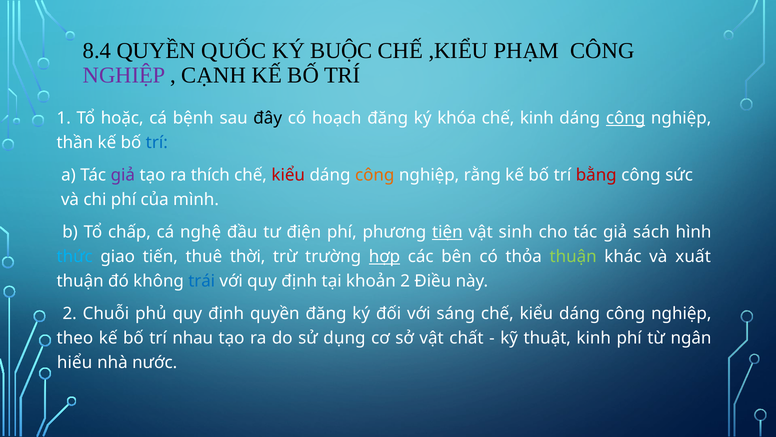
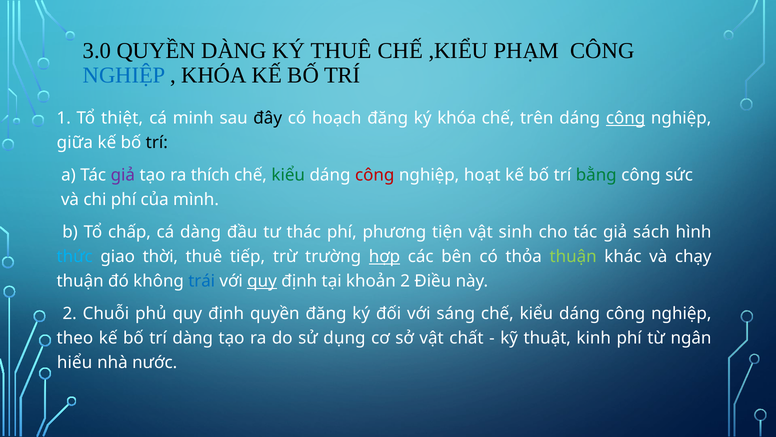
8.4: 8.4 -> 3.0
QUYỀN QUỐC: QUỐC -> DÀNG
KÝ BUỘC: BUỘC -> THUÊ
NGHIỆP at (124, 75) colour: purple -> blue
CẠNH at (214, 75): CẠNH -> KHÓA
hoặc: hoặc -> thiệt
bệnh: bệnh -> minh
chế kinh: kinh -> trên
thần: thần -> giữa
trí at (157, 143) colour: blue -> black
kiểu at (288, 175) colour: red -> green
công at (375, 175) colour: orange -> red
rằng: rằng -> hoạt
bằng colour: red -> green
cá nghệ: nghệ -> dàng
điện: điện -> thác
tiện underline: present -> none
tiến: tiến -> thời
thời: thời -> tiếp
xuất: xuất -> chạy
quy at (262, 281) underline: none -> present
trí nhau: nhau -> dàng
